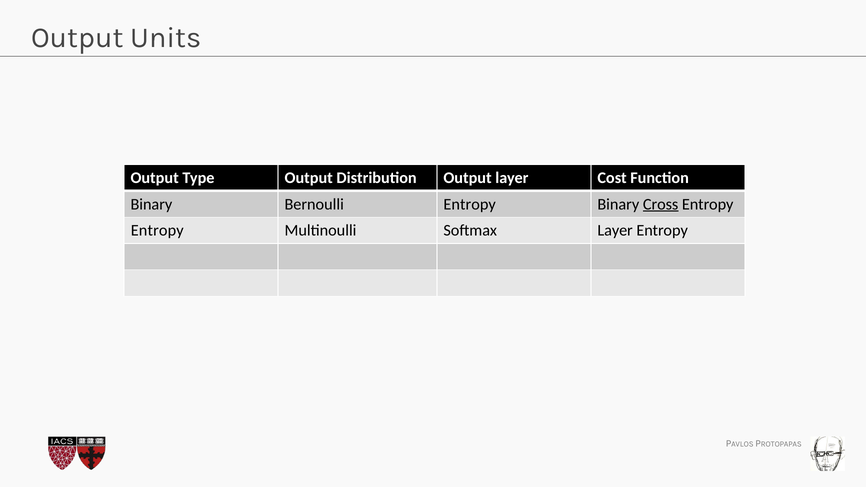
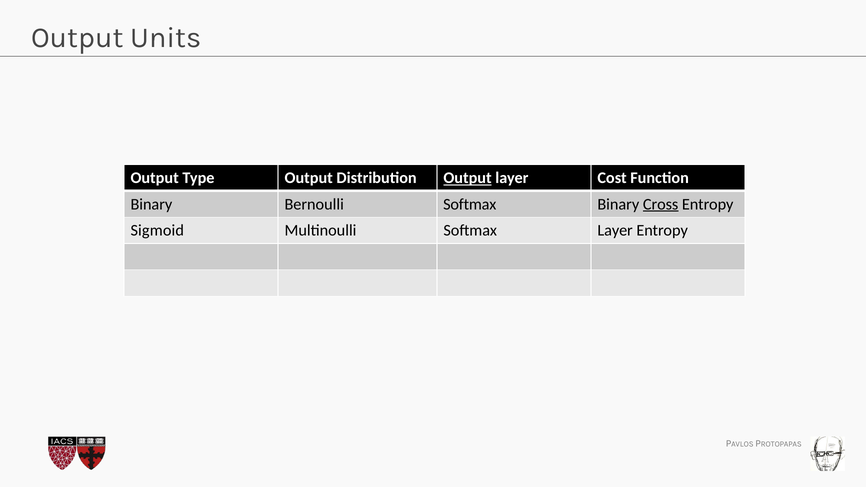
Output at (468, 178) underline: none -> present
Bernoulli Entropy: Entropy -> Softmax
Entropy at (157, 231): Entropy -> Sigmoid
